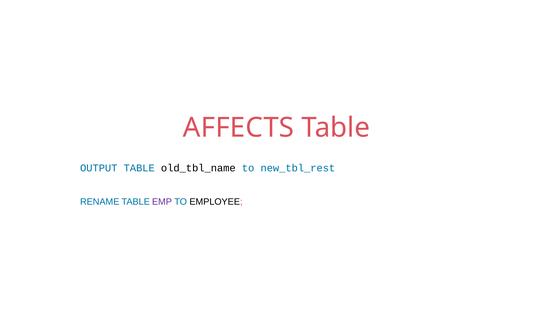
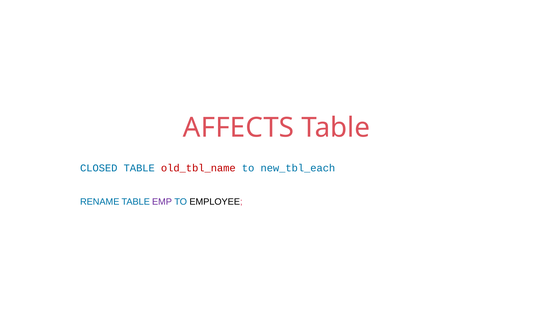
OUTPUT: OUTPUT -> CLOSED
old_tbl_name colour: black -> red
new_tbl_rest: new_tbl_rest -> new_tbl_each
